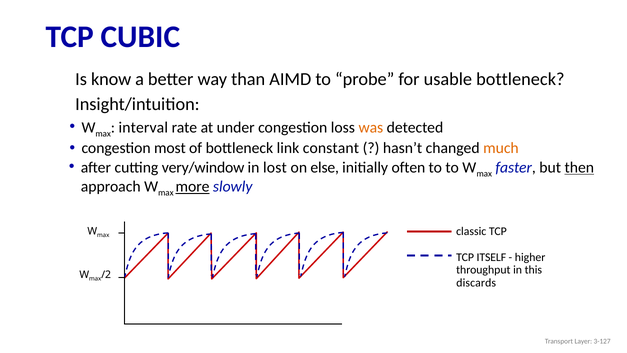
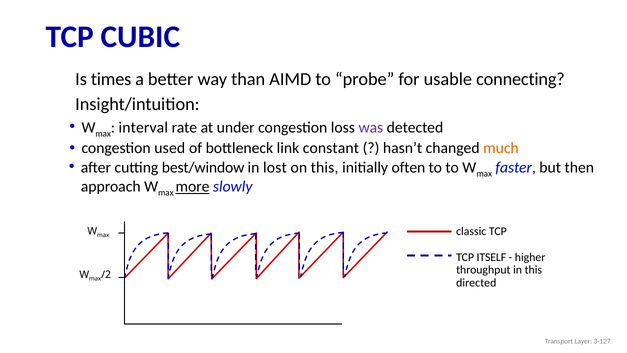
know: know -> times
usable bottleneck: bottleneck -> connecting
was colour: orange -> purple
most: most -> used
very/window: very/window -> best/window
on else: else -> this
then underline: present -> none
discards: discards -> directed
